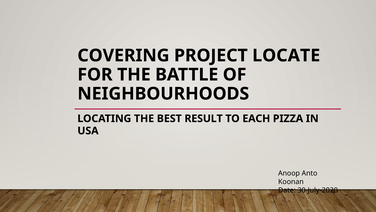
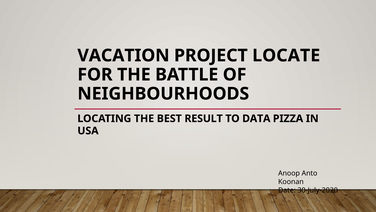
COVERING: COVERING -> VACATION
EACH: EACH -> DATA
